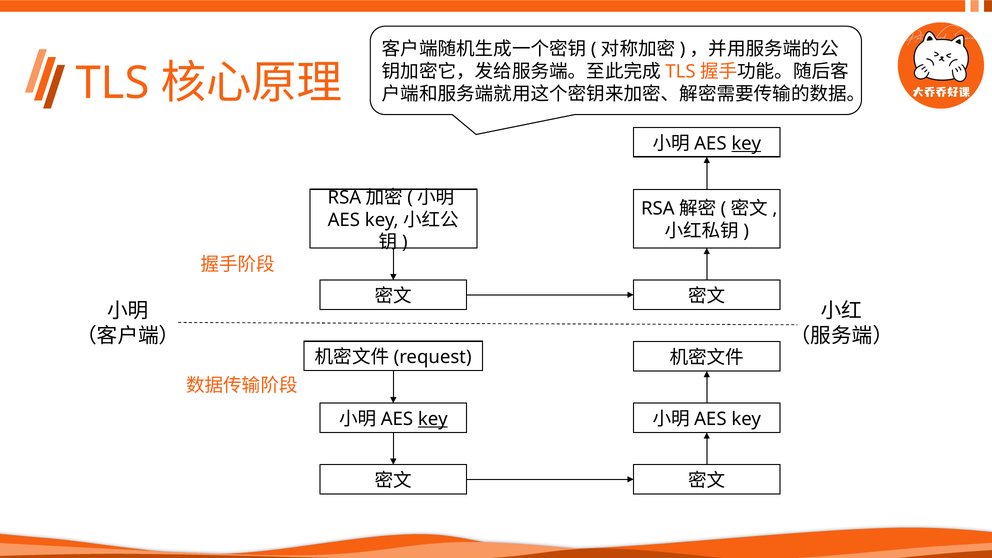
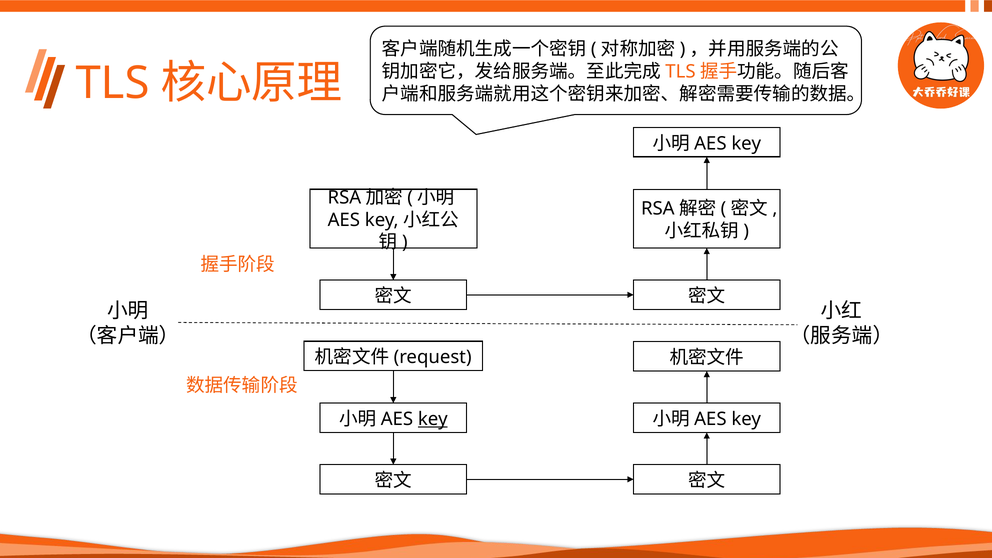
key at (746, 143) underline: present -> none
